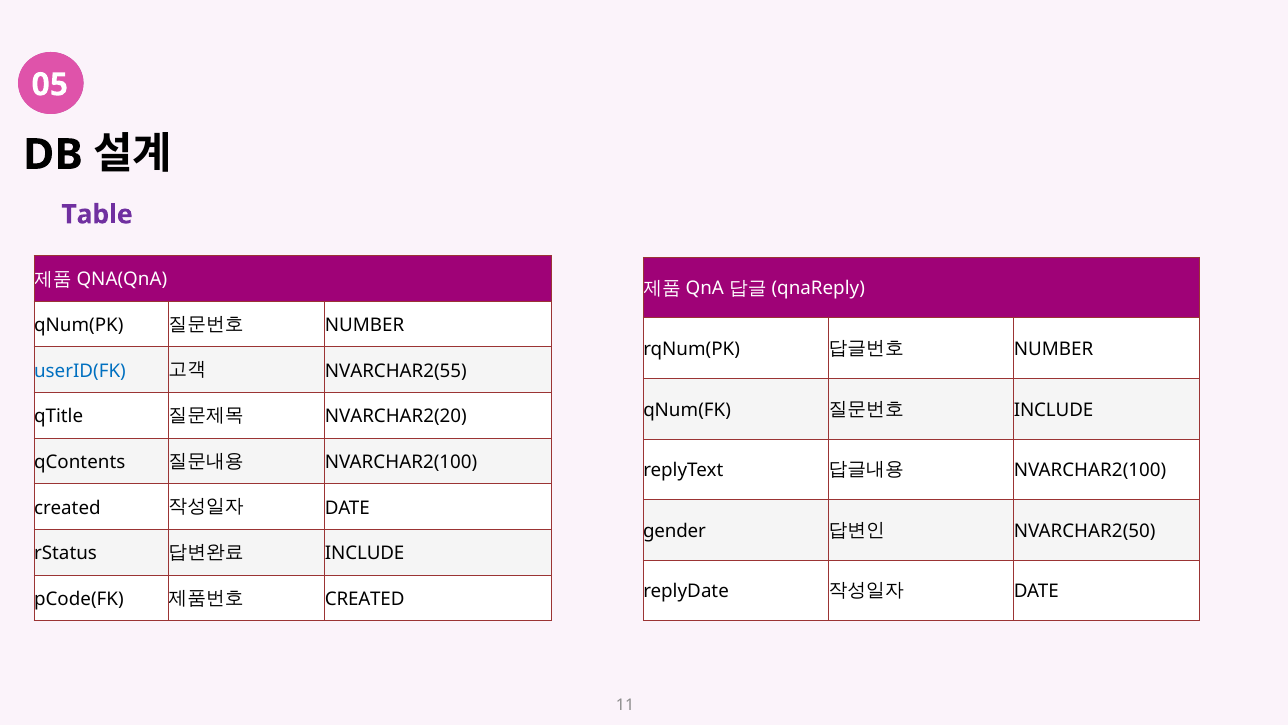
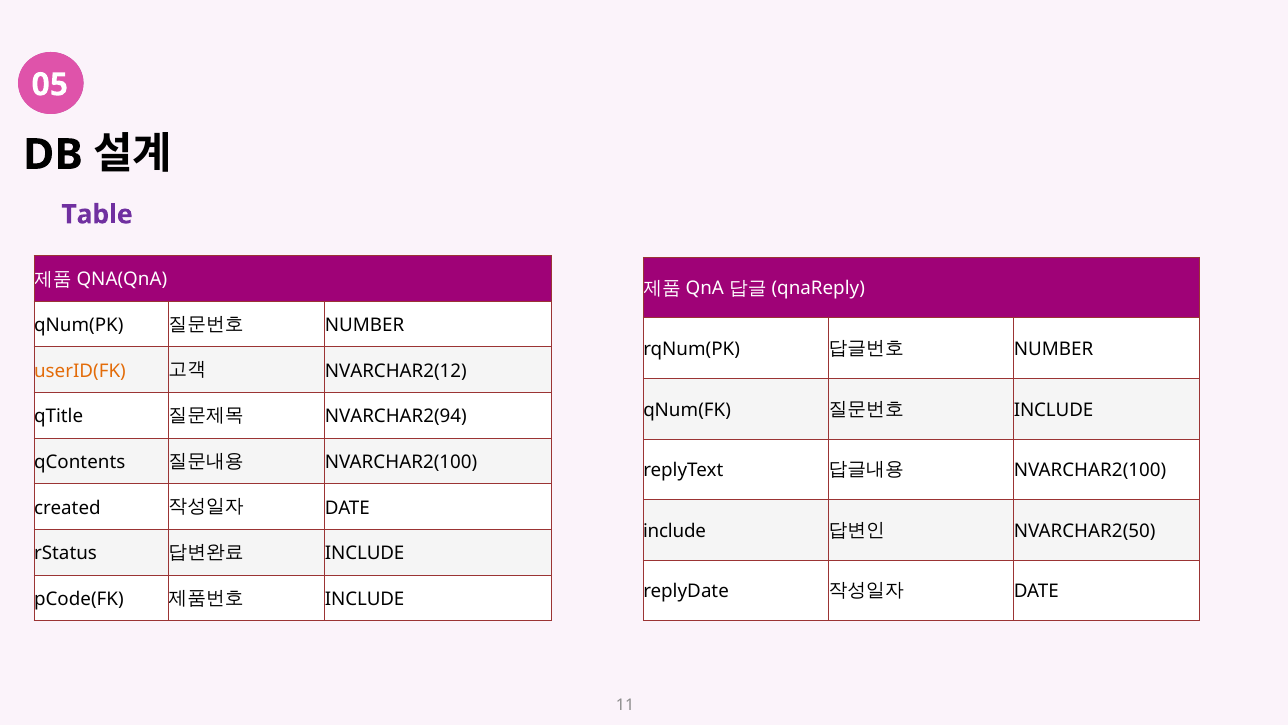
userID(FK colour: blue -> orange
NVARCHAR2(55: NVARCHAR2(55 -> NVARCHAR2(12
NVARCHAR2(20: NVARCHAR2(20 -> NVARCHAR2(94
gender at (674, 531): gender -> include
CREATED at (365, 599): CREATED -> INCLUDE
